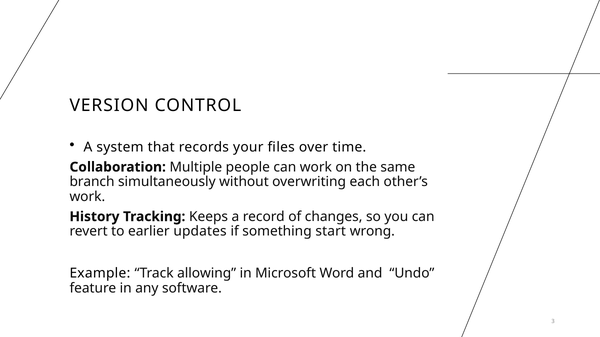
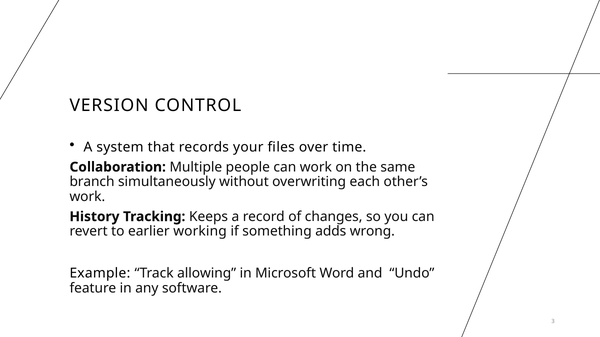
updates: updates -> working
start: start -> adds
